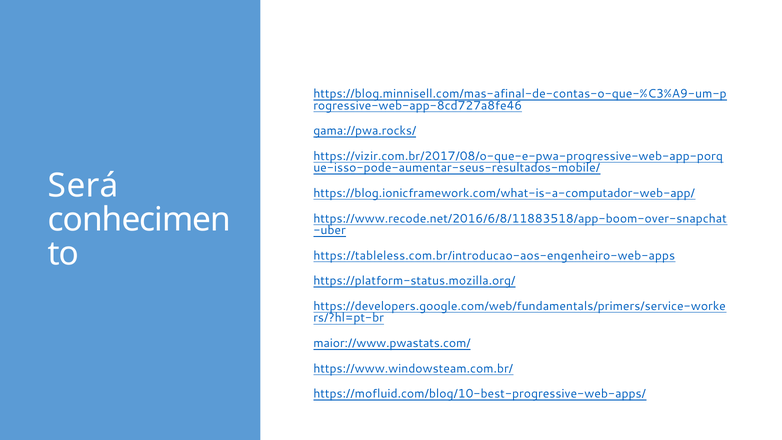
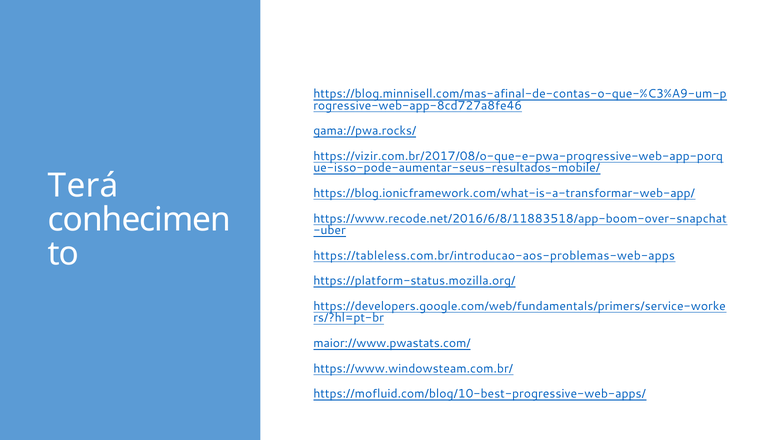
Será: Será -> Terá
https://blog.ionicframework.com/what-is-a-computador-web-app/: https://blog.ionicframework.com/what-is-a-computador-web-app/ -> https://blog.ionicframework.com/what-is-a-transformar-web-app/
https://tableless.com.br/introducao-aos-engenheiro-web-apps: https://tableless.com.br/introducao-aos-engenheiro-web-apps -> https://tableless.com.br/introducao-aos-problemas-web-apps
